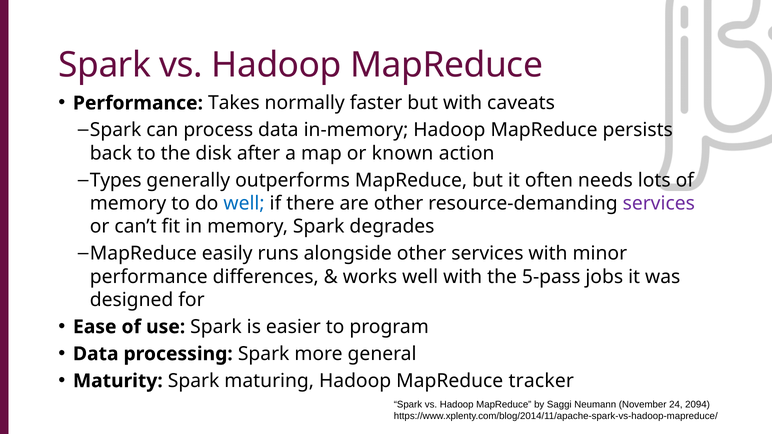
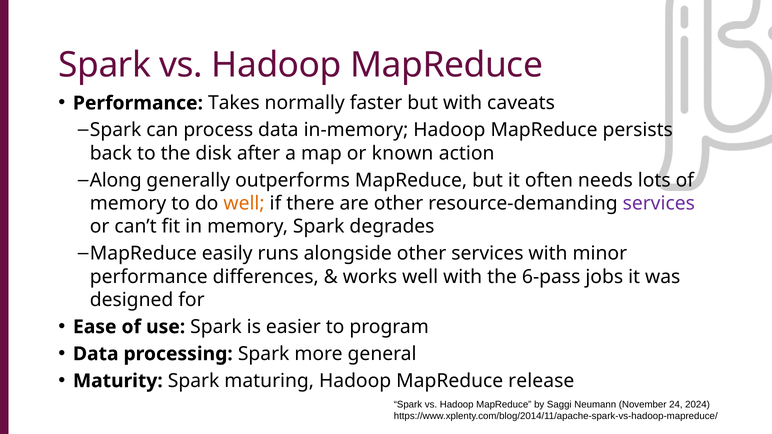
Types: Types -> Along
well at (244, 204) colour: blue -> orange
5-pass: 5-pass -> 6-pass
tracker: tracker -> release
2094: 2094 -> 2024
